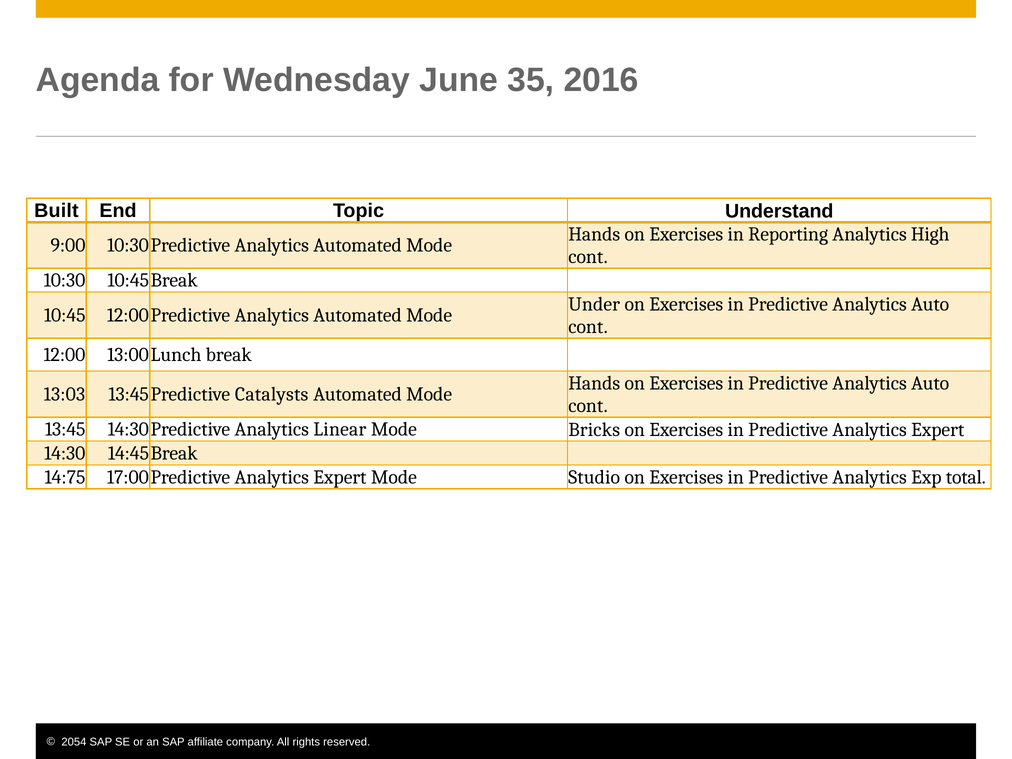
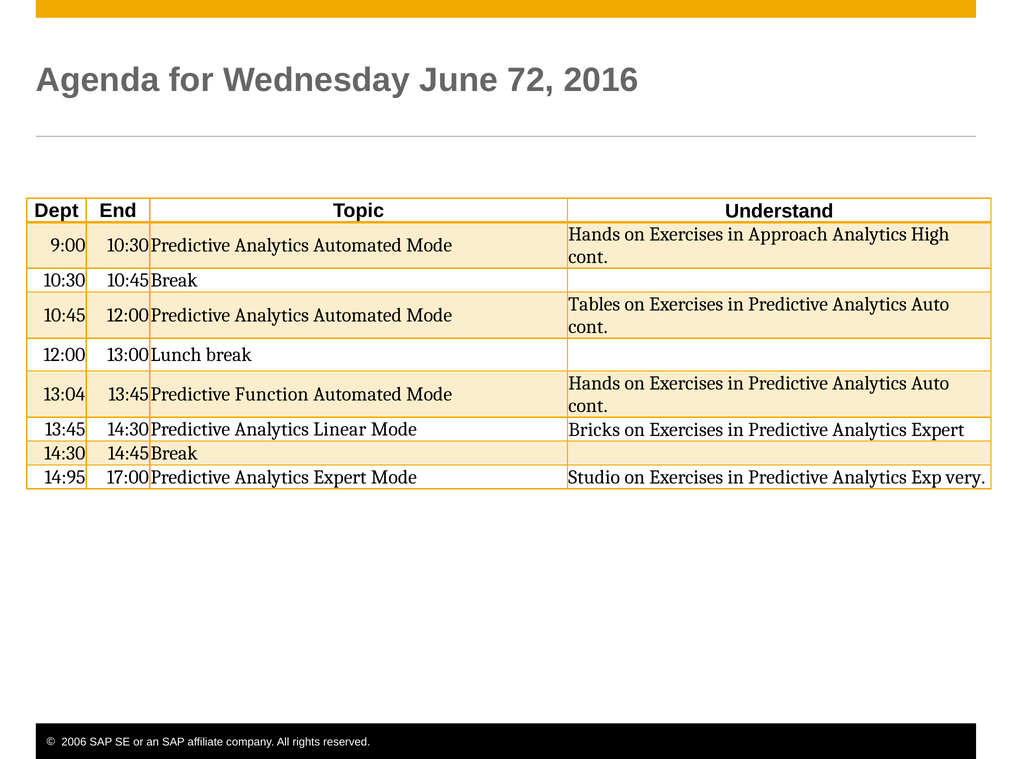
35: 35 -> 72
Built: Built -> Dept
Reporting: Reporting -> Approach
Under: Under -> Tables
13:03: 13:03 -> 13:04
Catalysts: Catalysts -> Function
14:75: 14:75 -> 14:95
total: total -> very
2054: 2054 -> 2006
